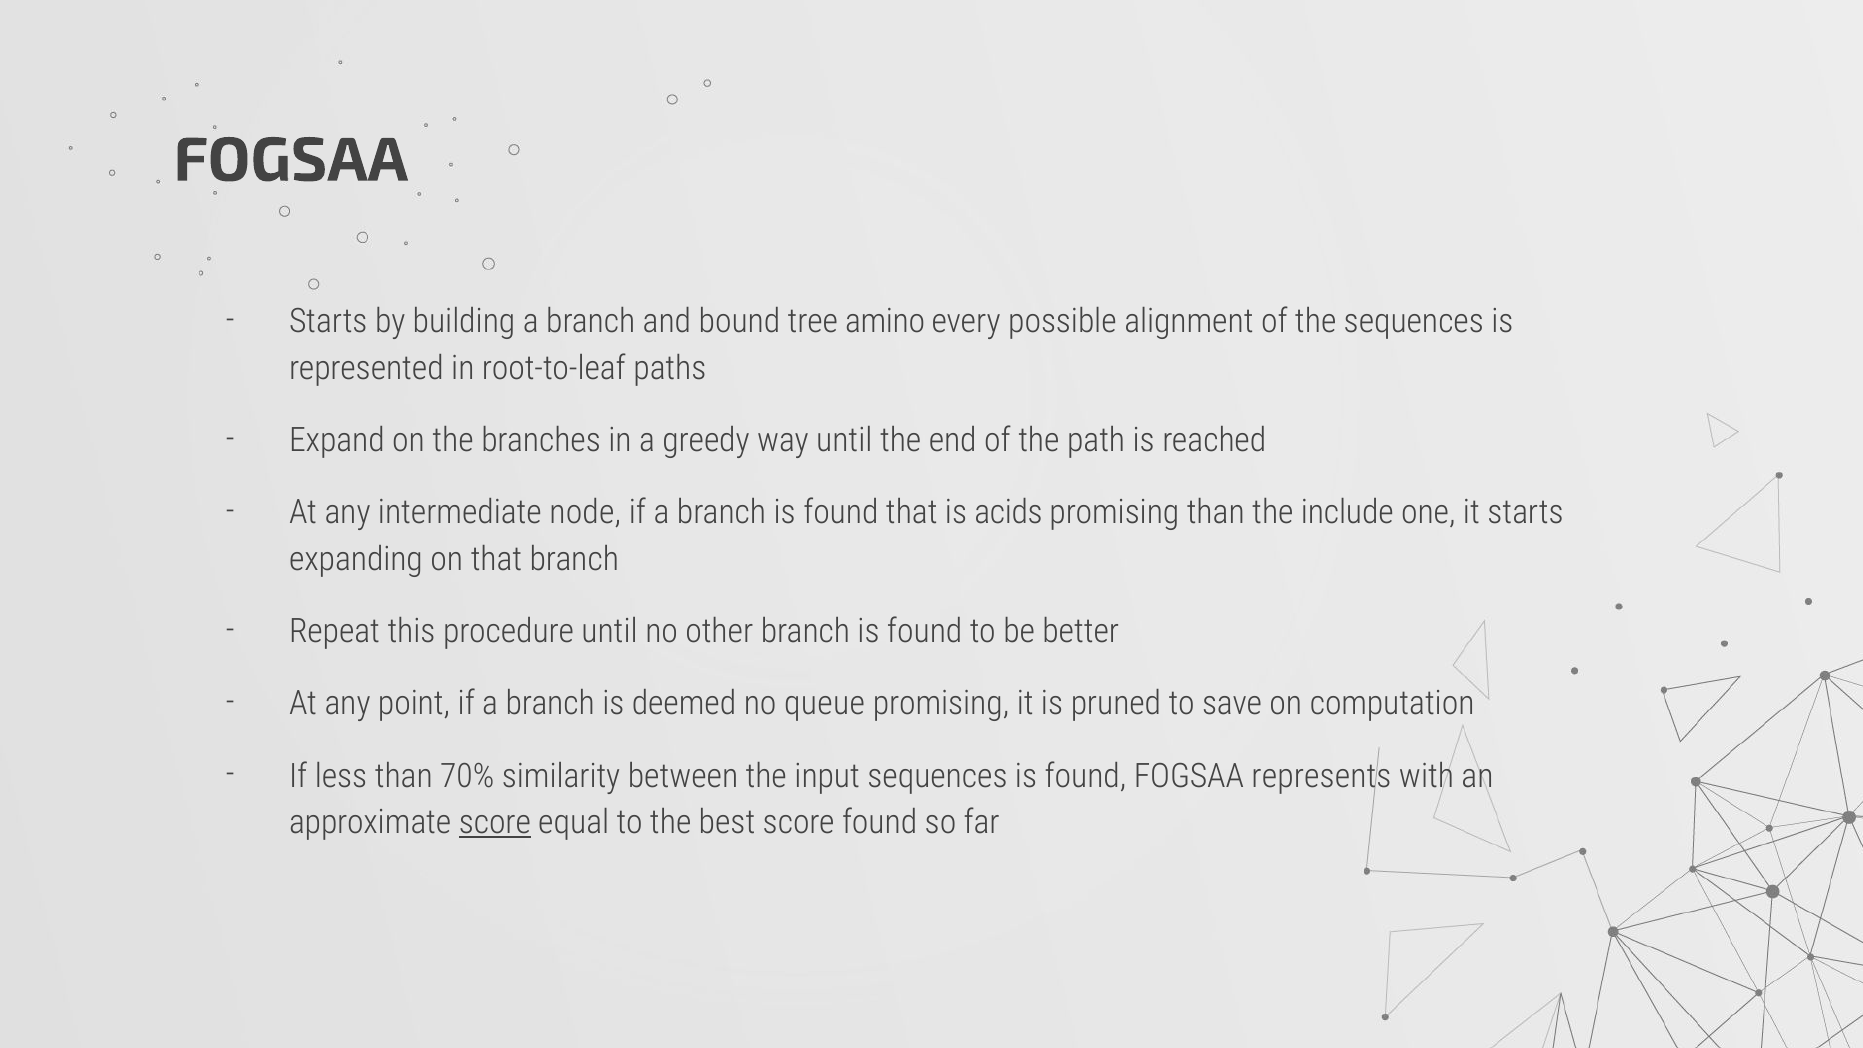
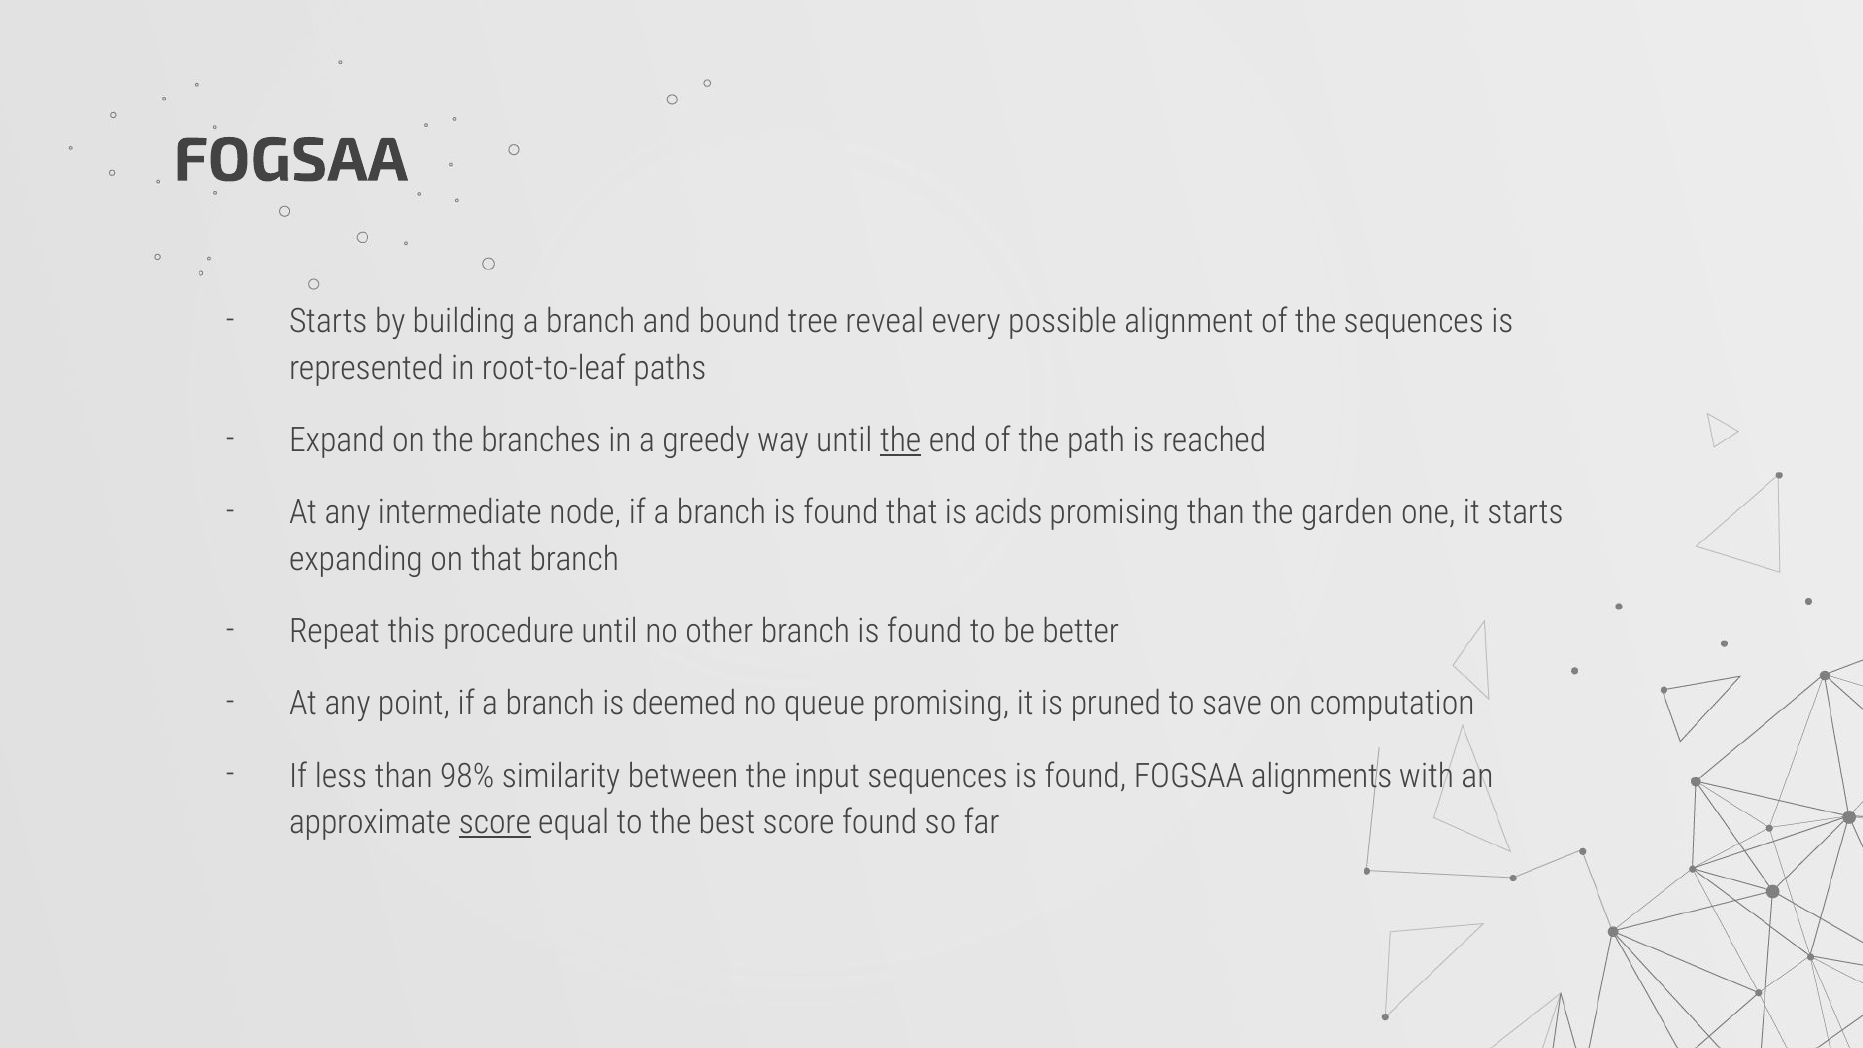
amino: amino -> reveal
the at (901, 440) underline: none -> present
include: include -> garden
70%: 70% -> 98%
represents: represents -> alignments
